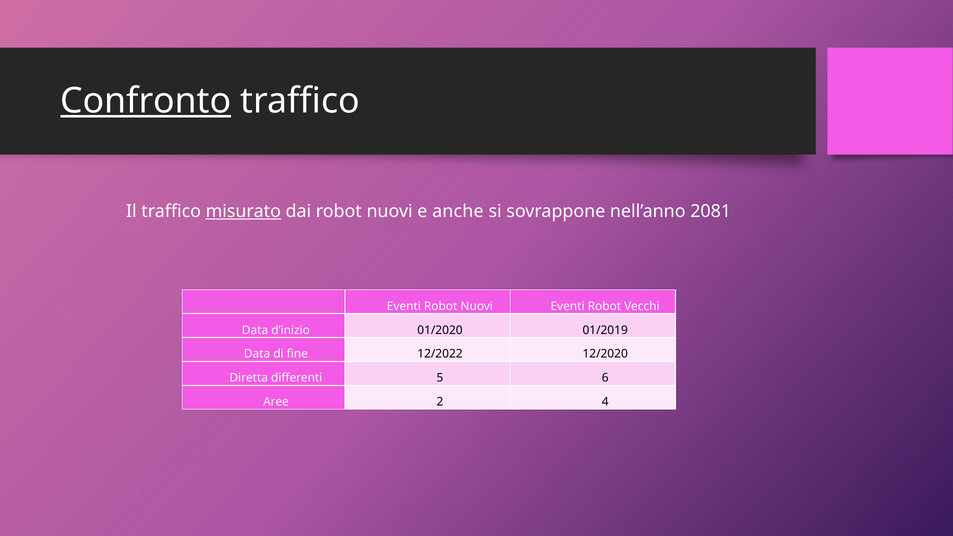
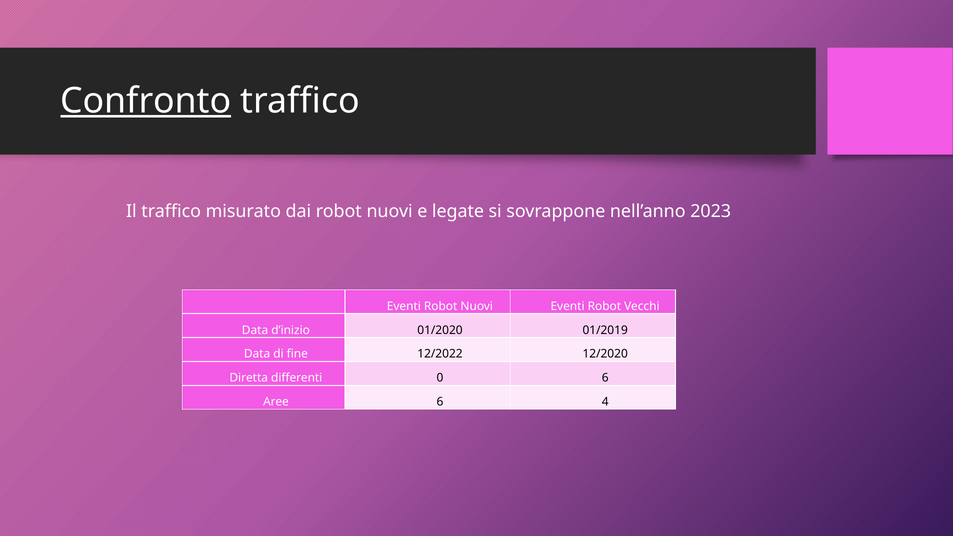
misurato underline: present -> none
anche: anche -> legate
2081: 2081 -> 2023
5: 5 -> 0
Aree 2: 2 -> 6
